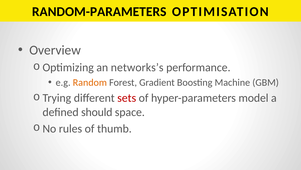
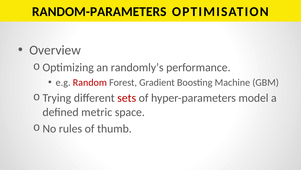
networks’s: networks’s -> randomly’s
Random colour: orange -> red
should: should -> metric
